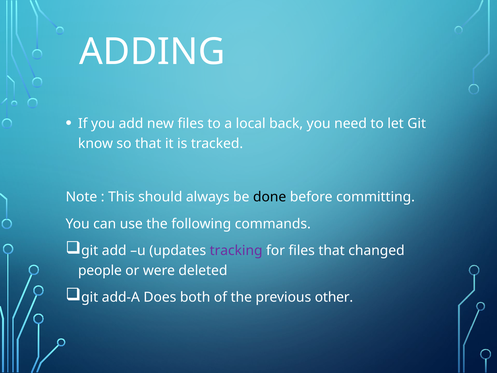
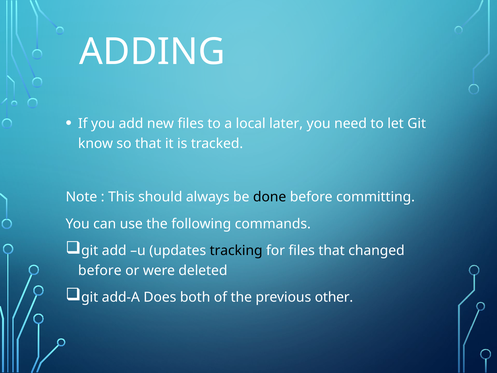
back: back -> later
tracking colour: purple -> black
people at (100, 270): people -> before
